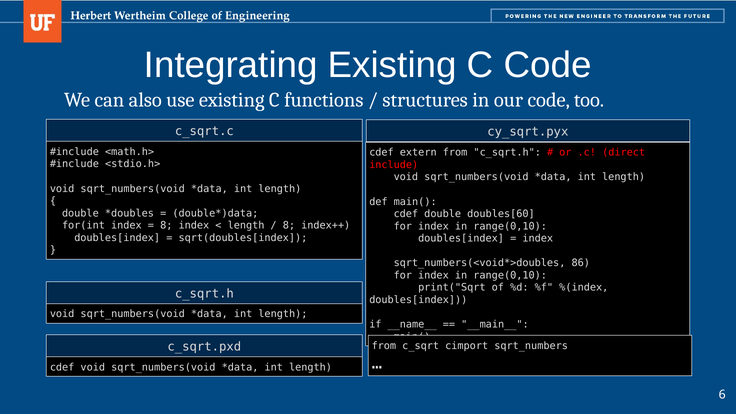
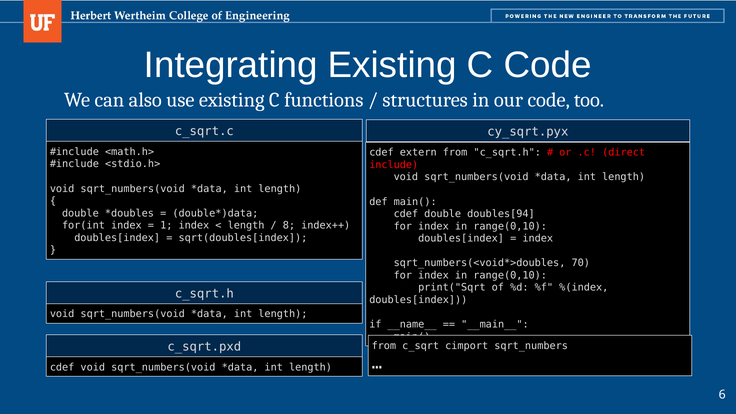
doubles[60: doubles[60 -> doubles[94
8 at (166, 226): 8 -> 1
86: 86 -> 70
